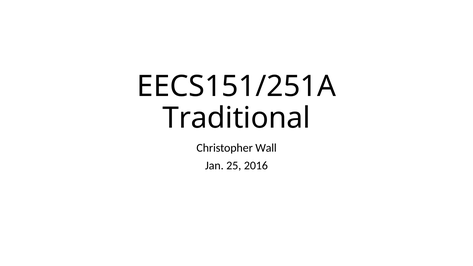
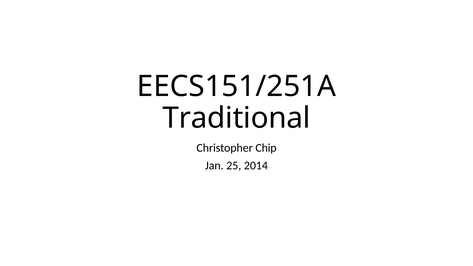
Wall: Wall -> Chip
2016: 2016 -> 2014
